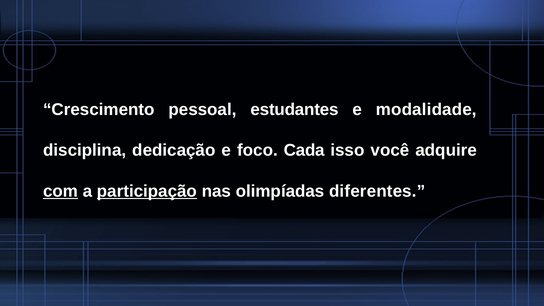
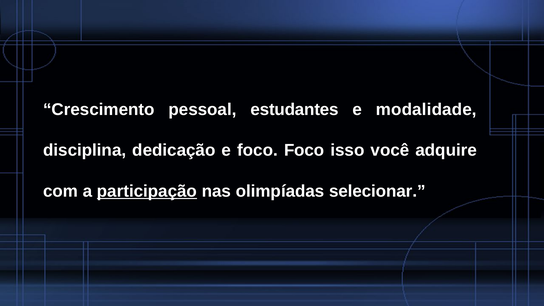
foco Cada: Cada -> Foco
com underline: present -> none
diferentes: diferentes -> selecionar
